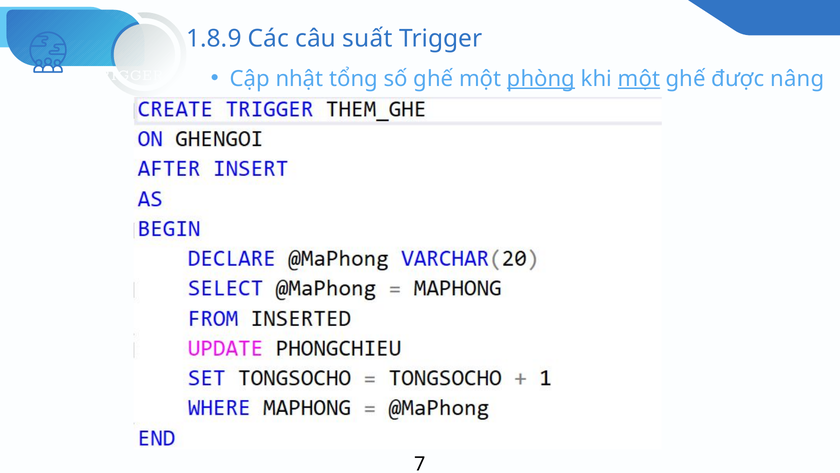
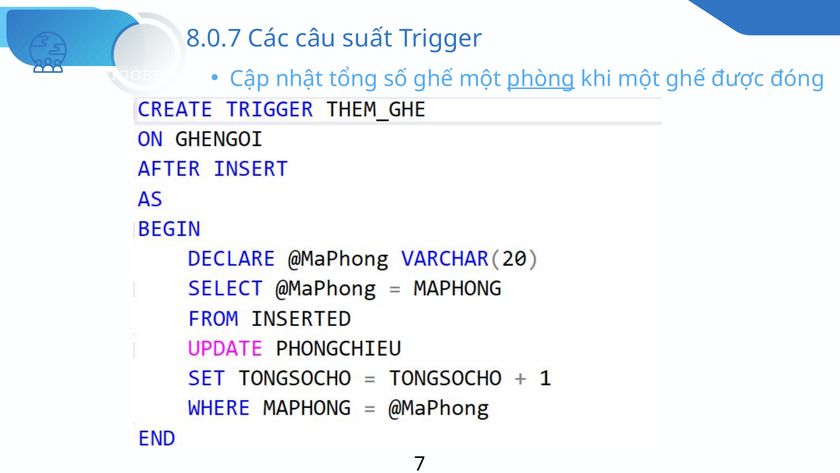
1.8.9: 1.8.9 -> 8.0.7
một at (639, 79) underline: present -> none
nâng: nâng -> đóng
